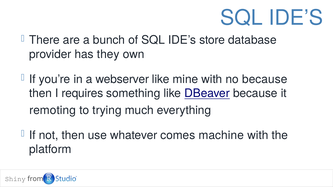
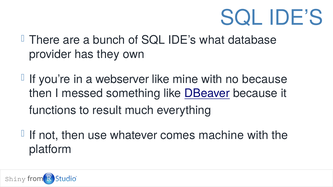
store: store -> what
requires: requires -> messed
remoting: remoting -> functions
trying: trying -> result
